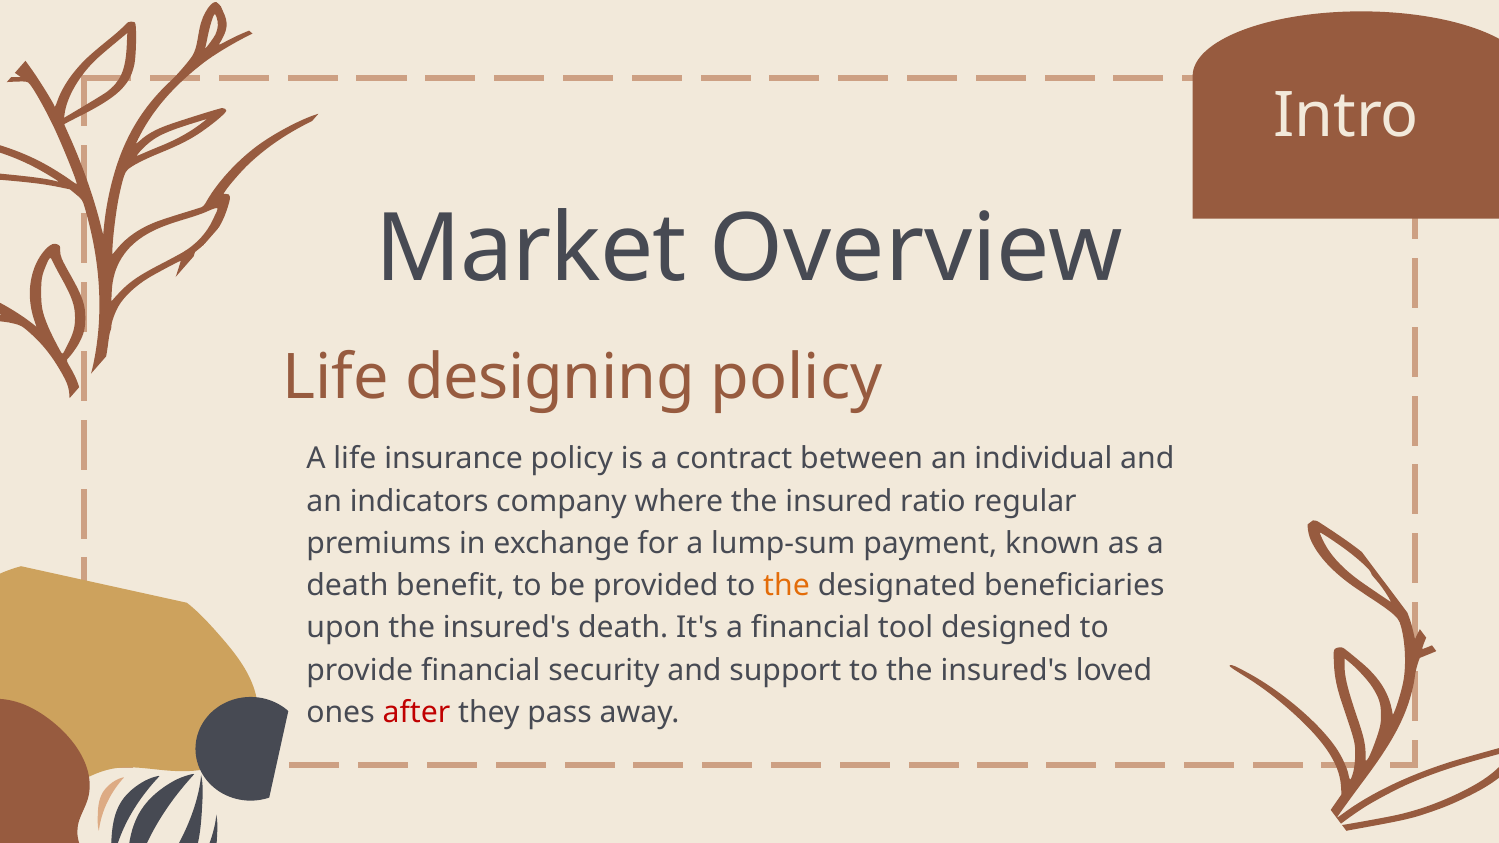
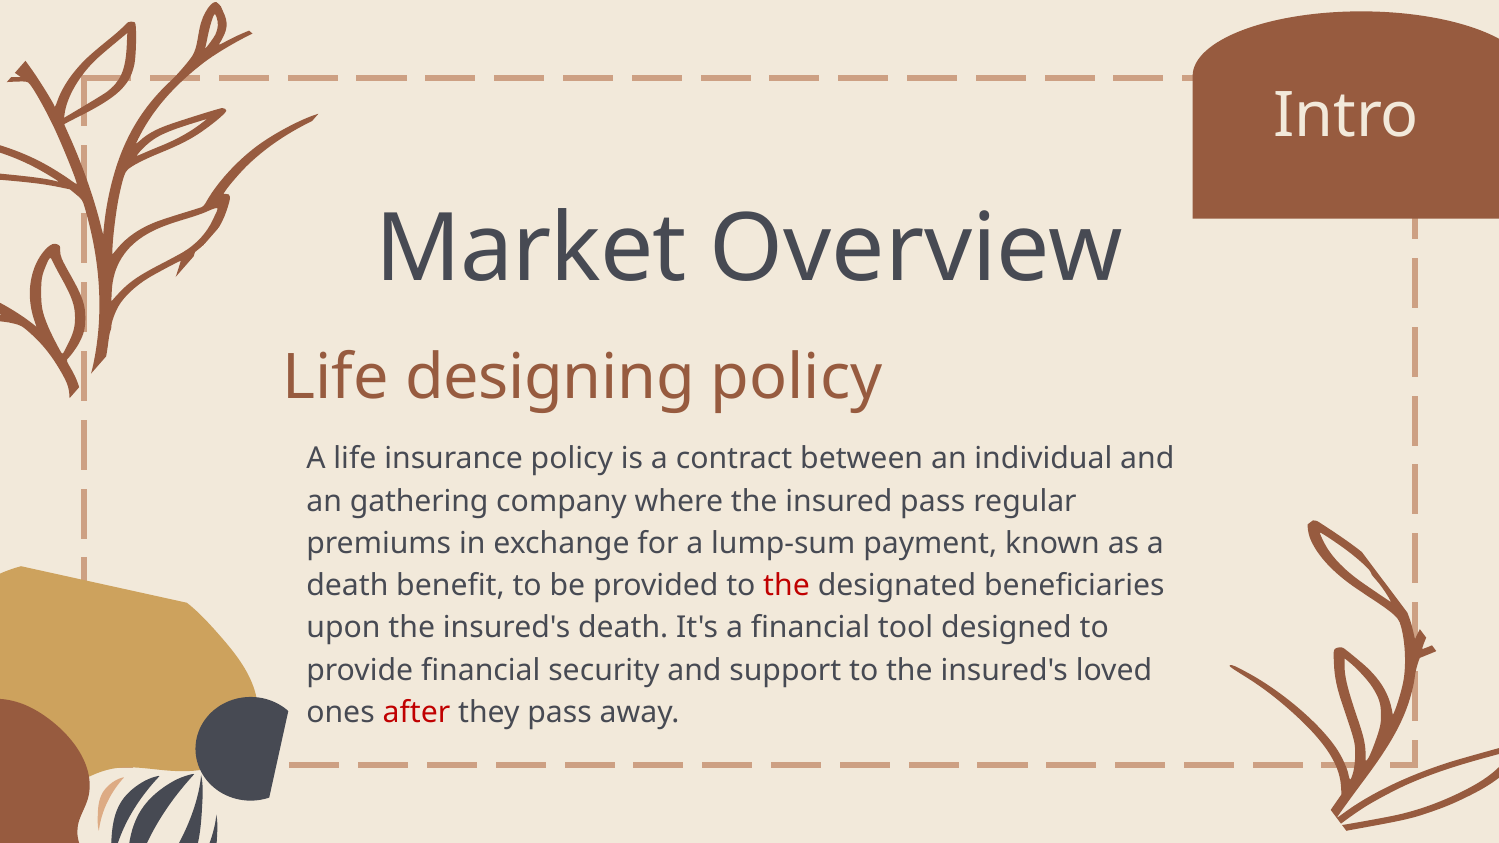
indicators: indicators -> gathering
insured ratio: ratio -> pass
the at (787, 586) colour: orange -> red
